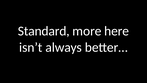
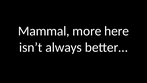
Standard: Standard -> Mammal
